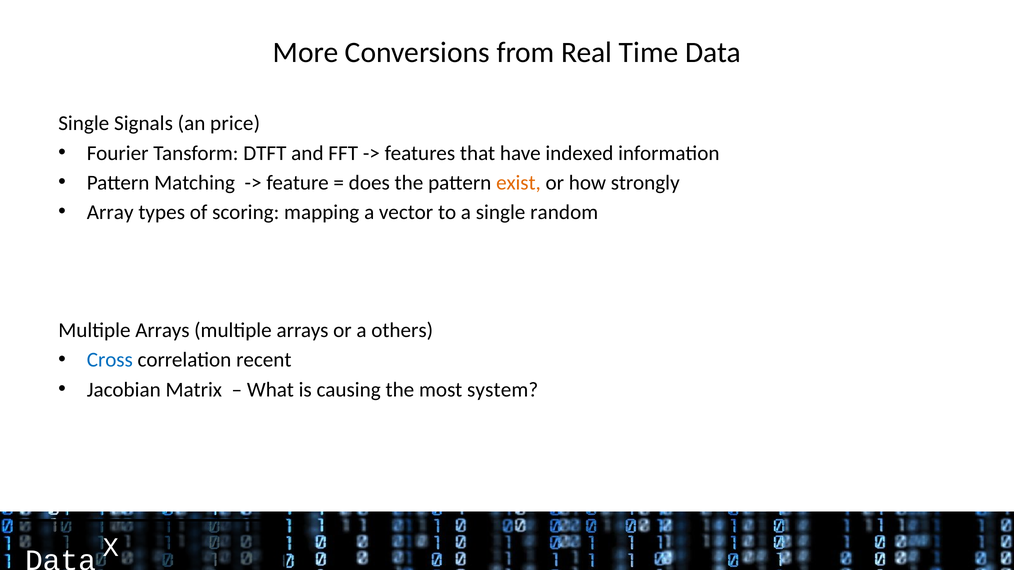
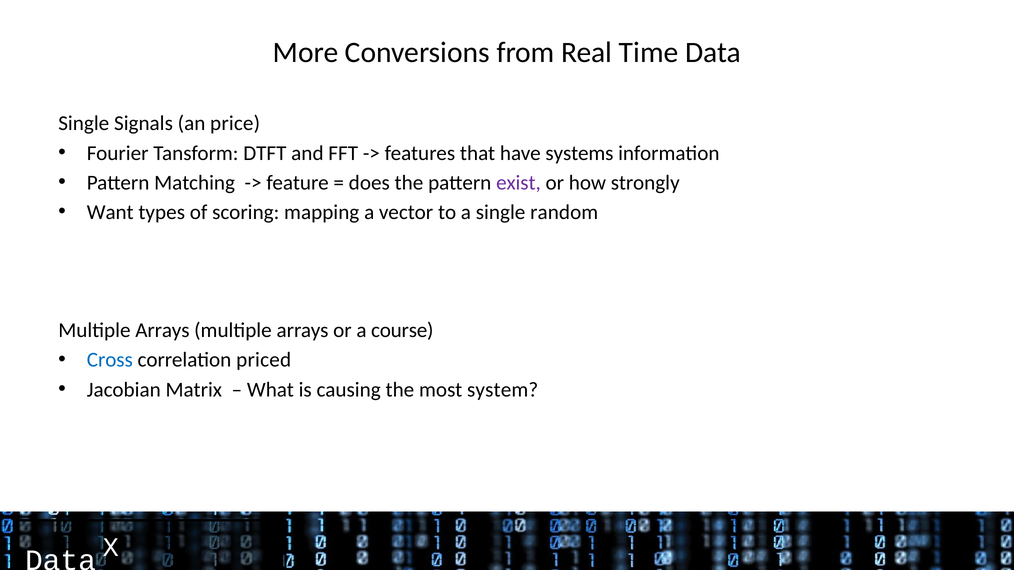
indexed: indexed -> systems
exist colour: orange -> purple
Array: Array -> Want
others: others -> course
recent: recent -> priced
